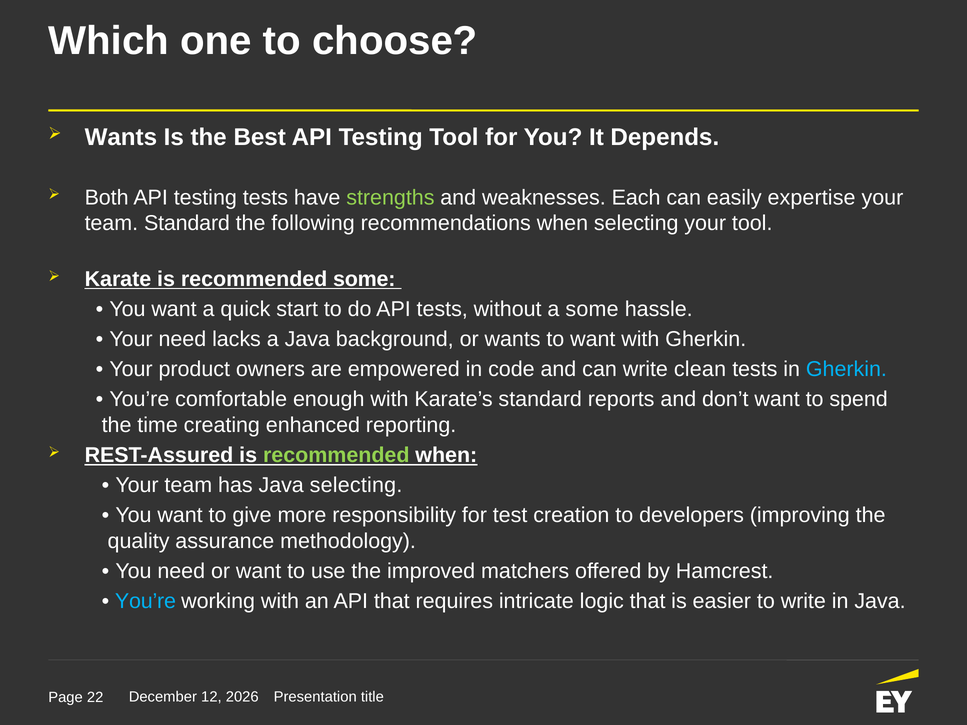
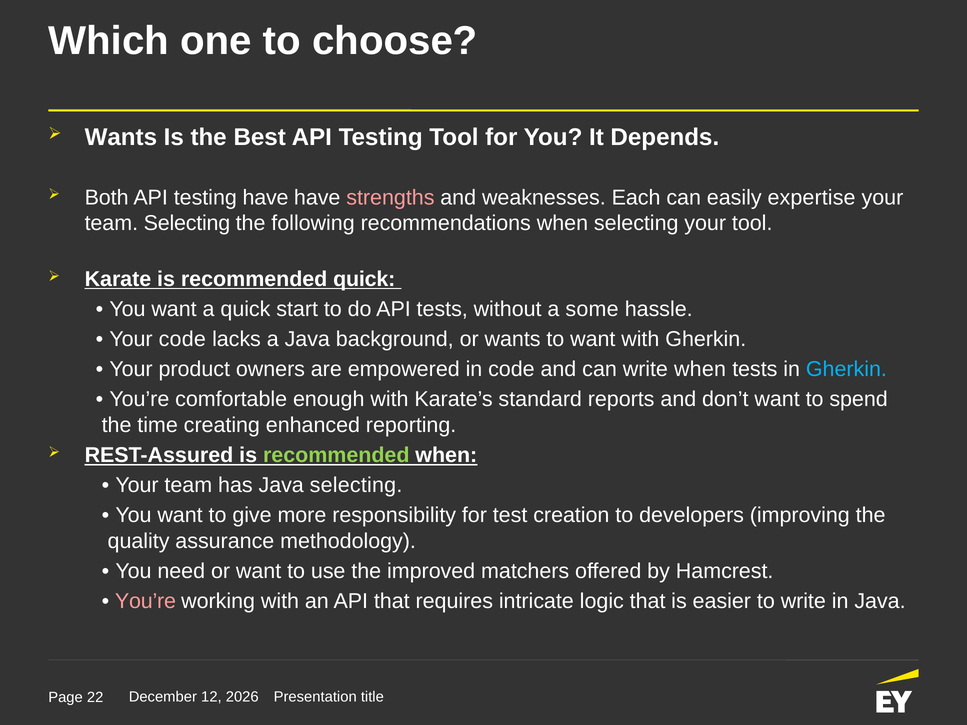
testing tests: tests -> have
strengths colour: light green -> pink
team Standard: Standard -> Selecting
recommended some: some -> quick
Your need: need -> code
write clean: clean -> when
You’re at (145, 601) colour: light blue -> pink
